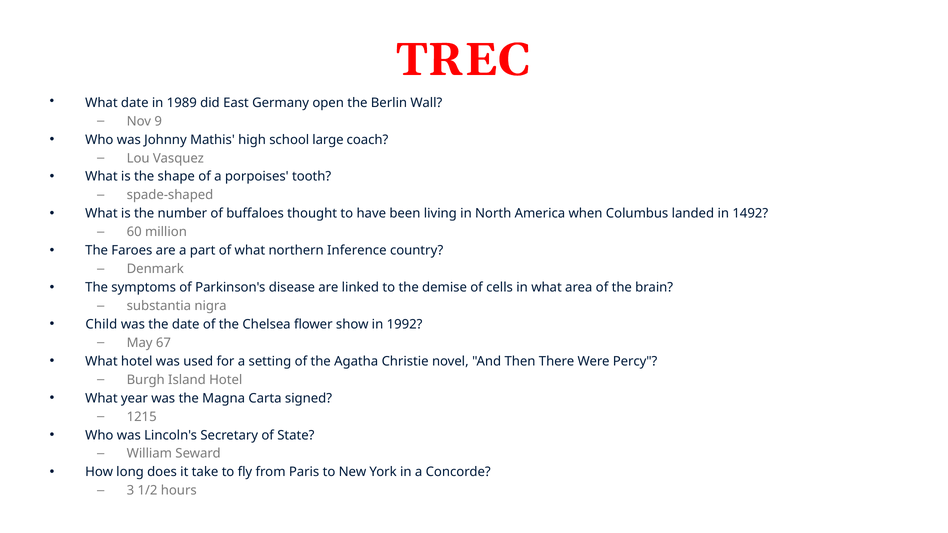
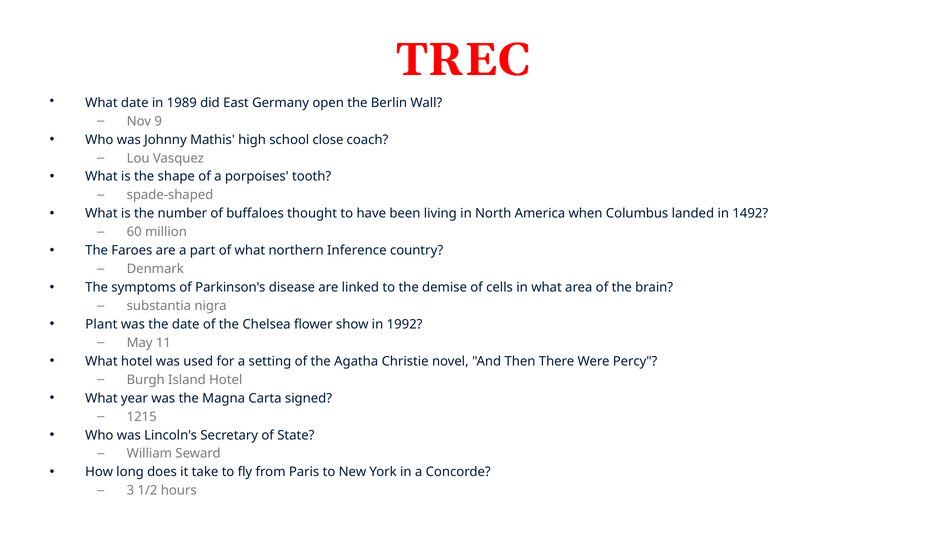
large: large -> close
Child: Child -> Plant
67: 67 -> 11
